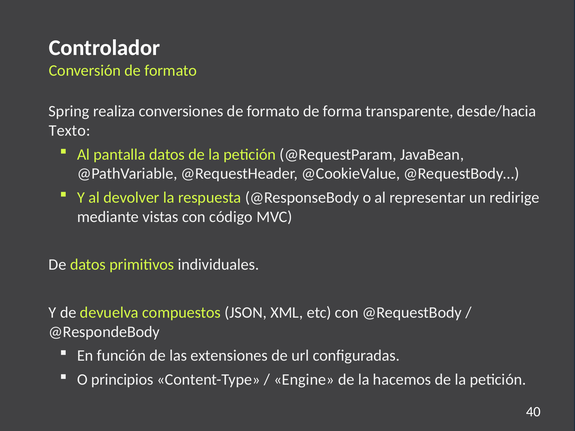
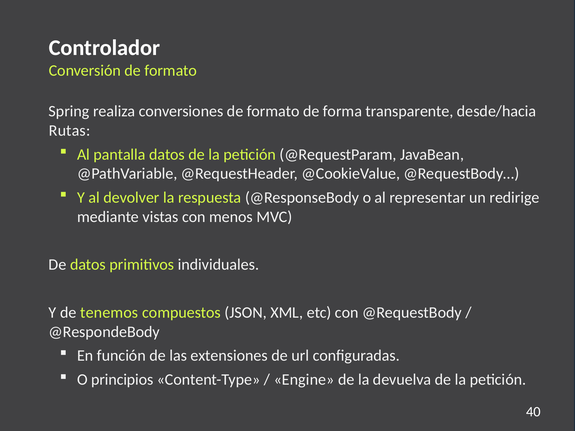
Texto: Texto -> Rutas
código: código -> menos
devuelva: devuelva -> tenemos
hacemos: hacemos -> devuelva
